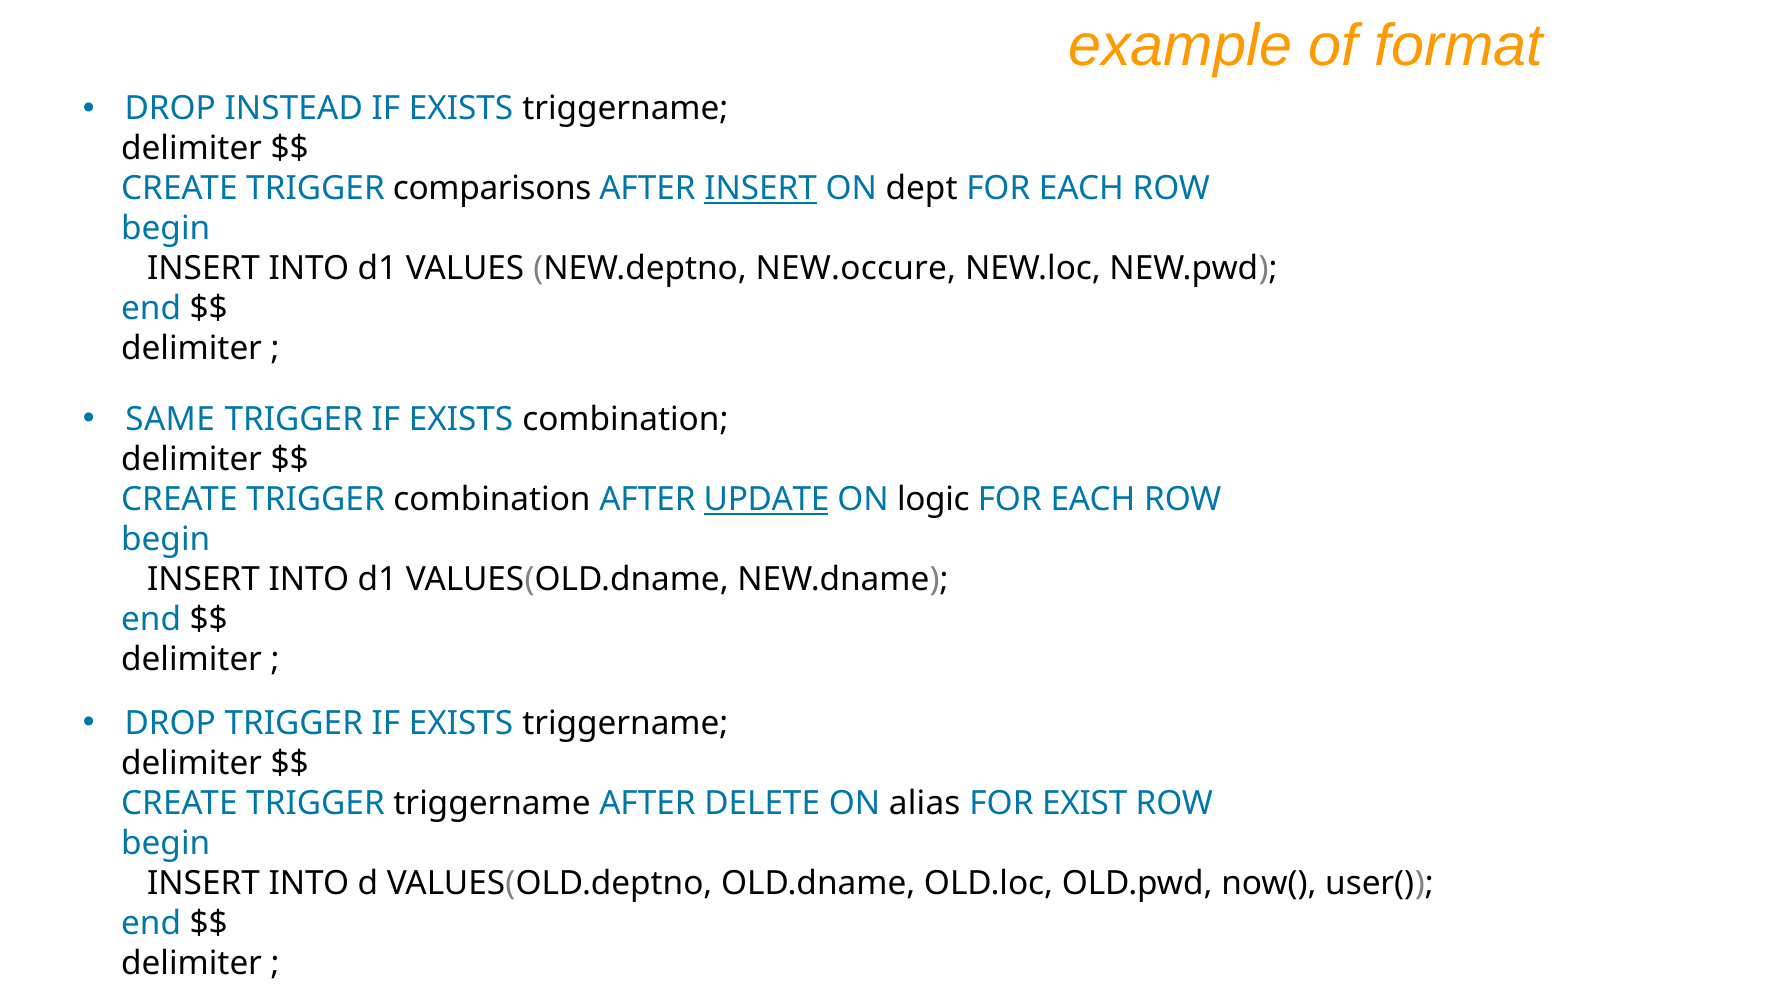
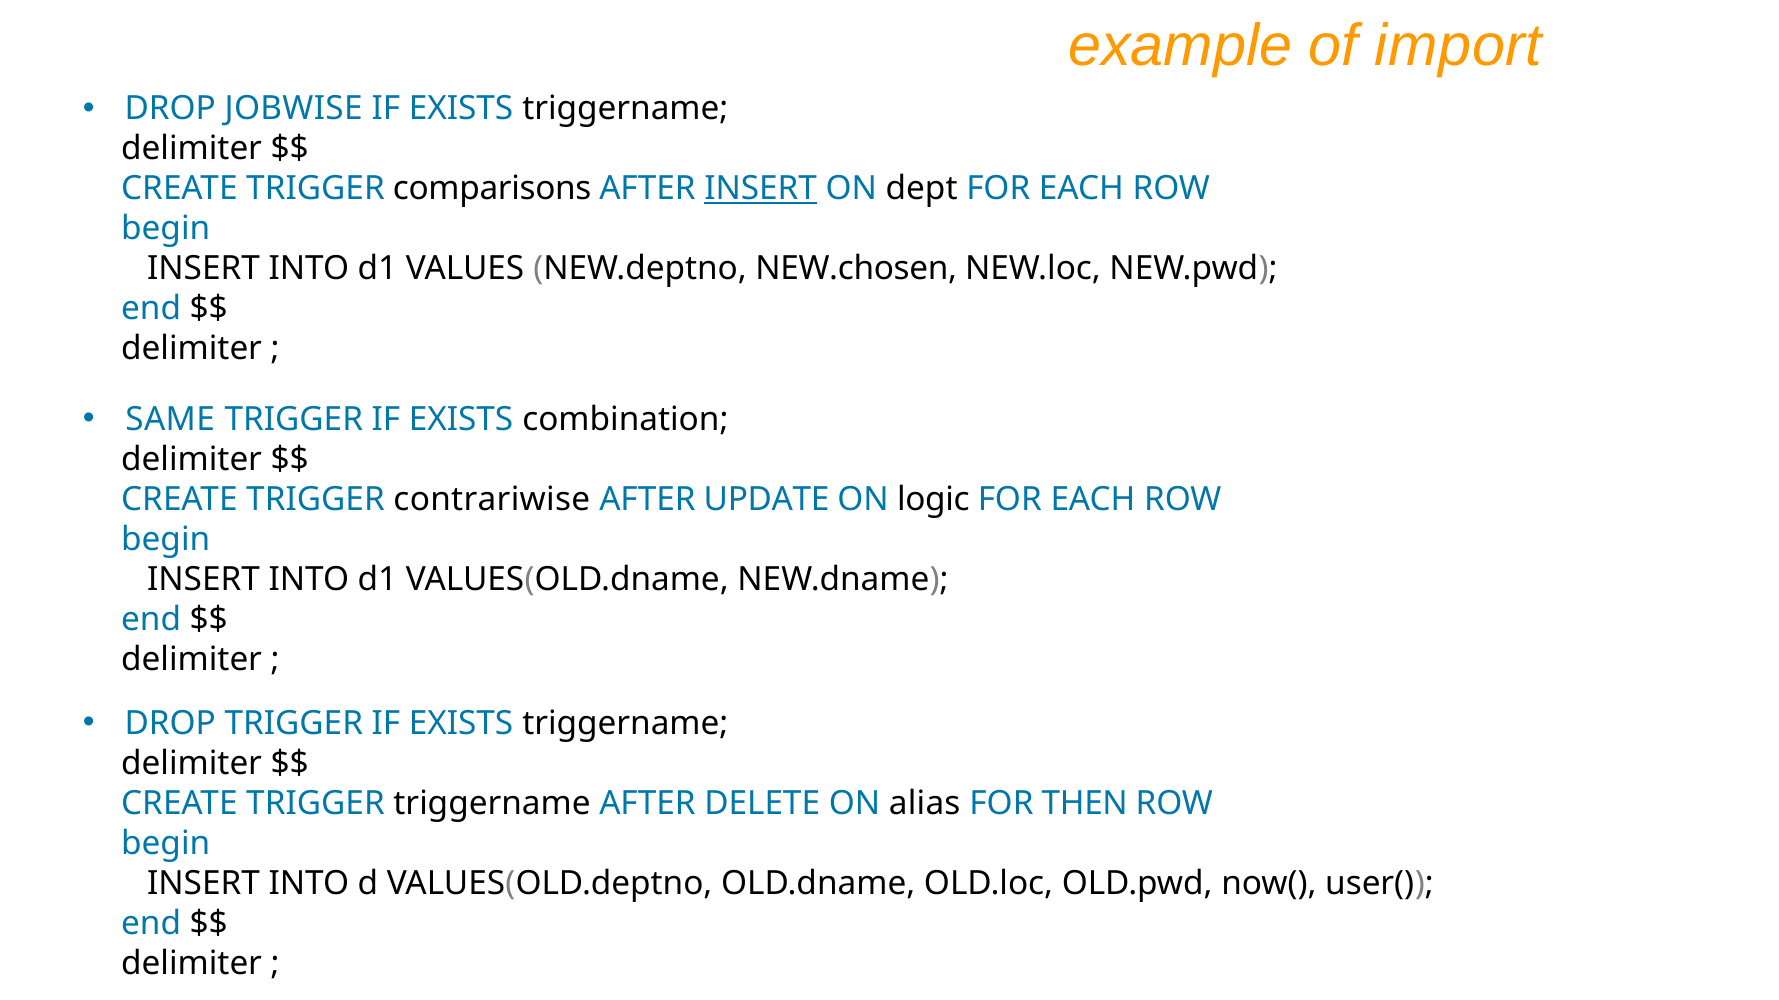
format: format -> import
INSTEAD: INSTEAD -> JOBWISE
NEW.occure: NEW.occure -> NEW.chosen
TRIGGER combination: combination -> contrariwise
UPDATE underline: present -> none
EXIST: EXIST -> THEN
